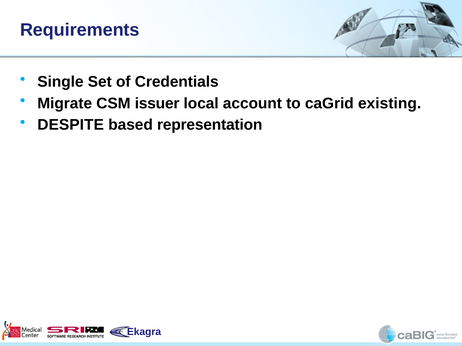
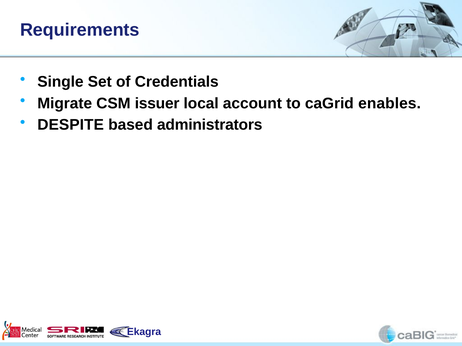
existing: existing -> enables
representation: representation -> administrators
